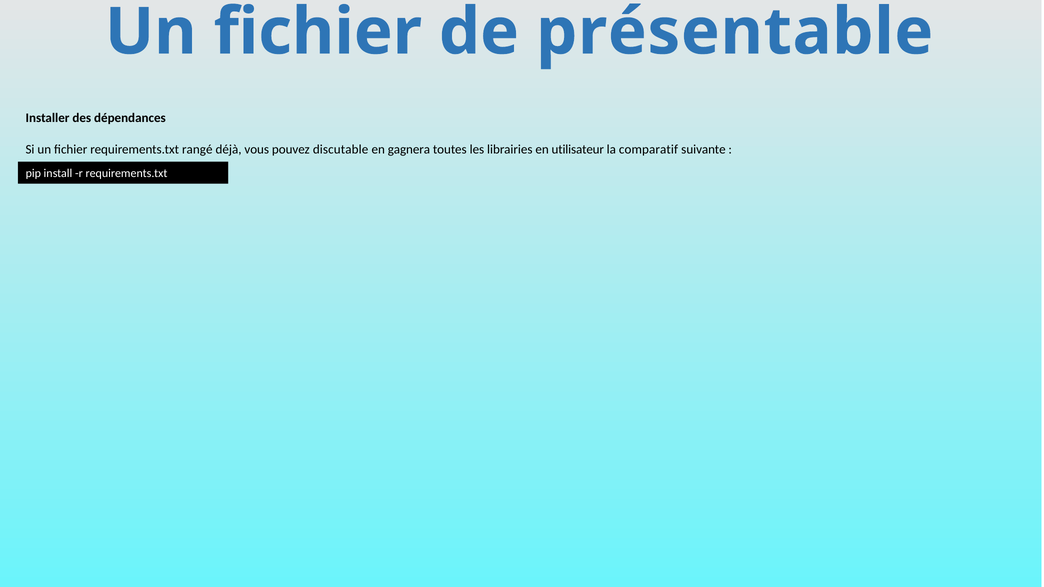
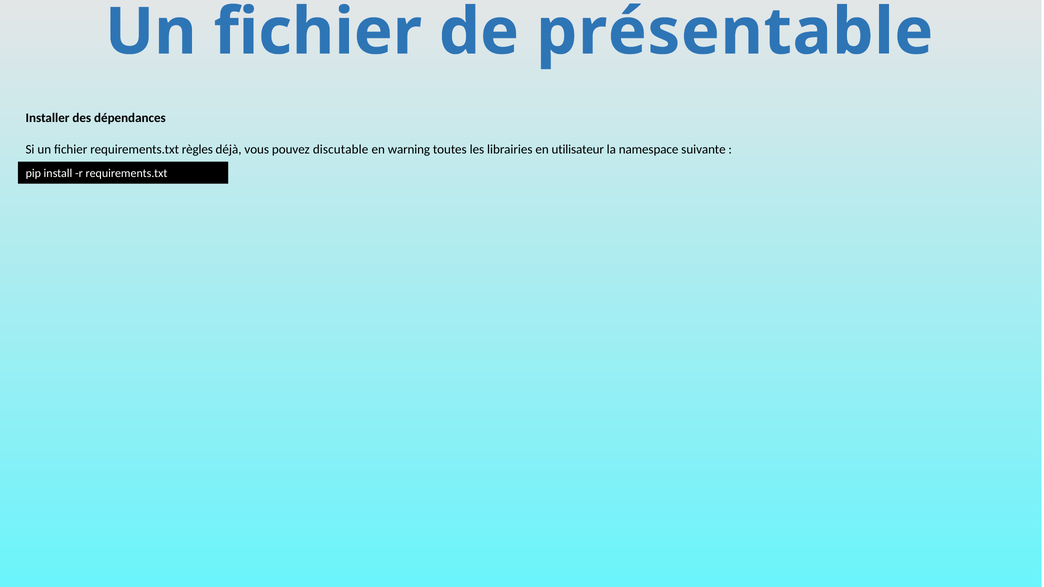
rangé: rangé -> règles
gagnera: gagnera -> warning
comparatif: comparatif -> namespace
